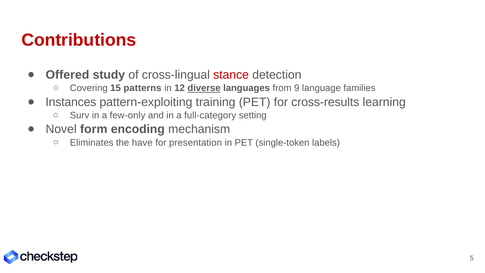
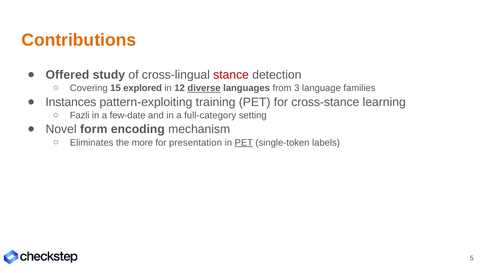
Contributions colour: red -> orange
patterns: patterns -> explored
9: 9 -> 3
cross-results: cross-results -> cross-stance
Surv: Surv -> Fazli
few-only: few-only -> few-date
have: have -> more
PET at (244, 142) underline: none -> present
